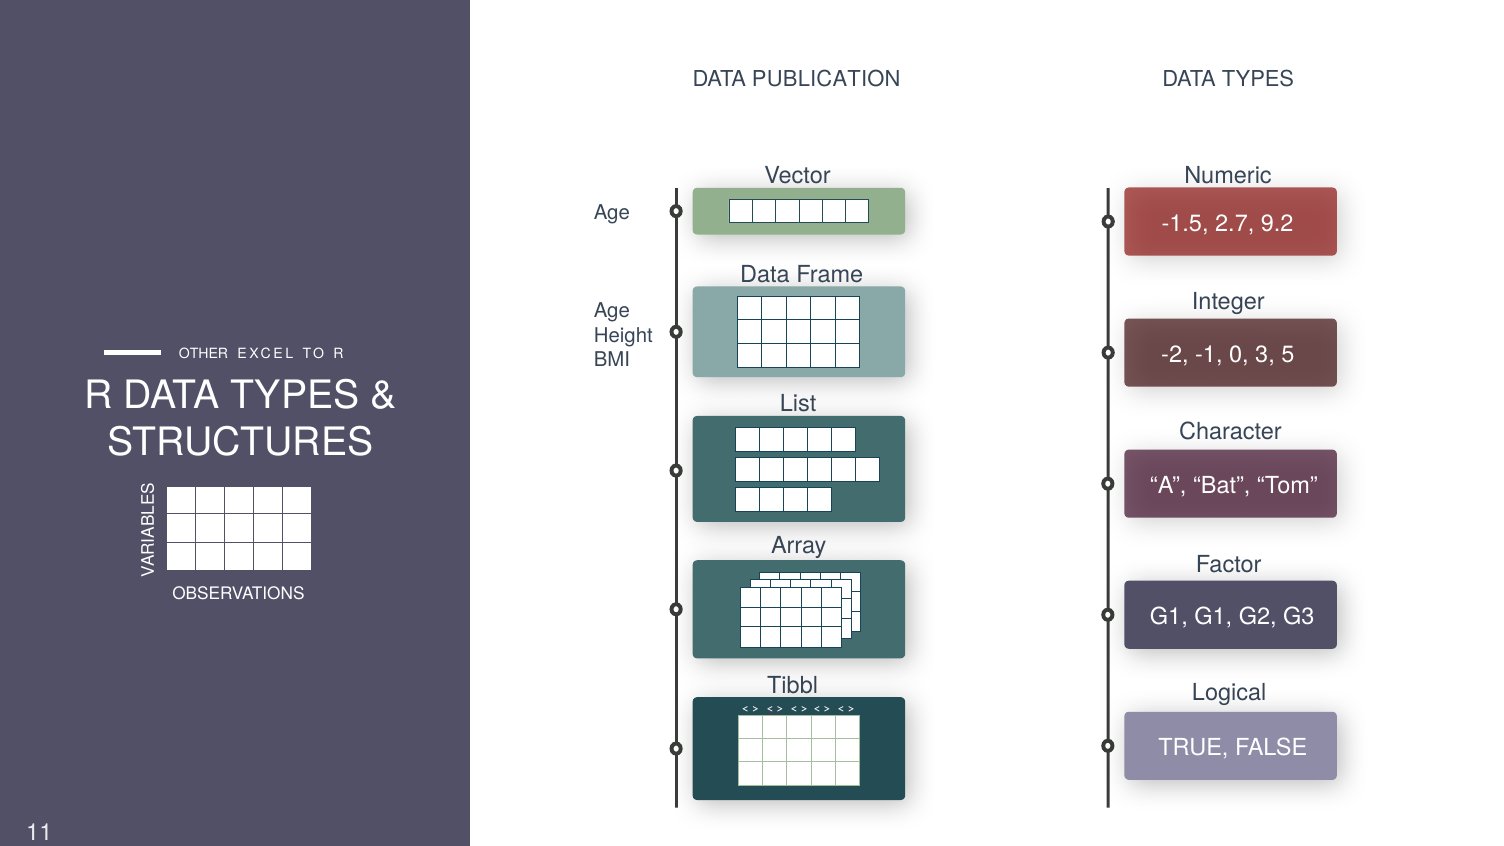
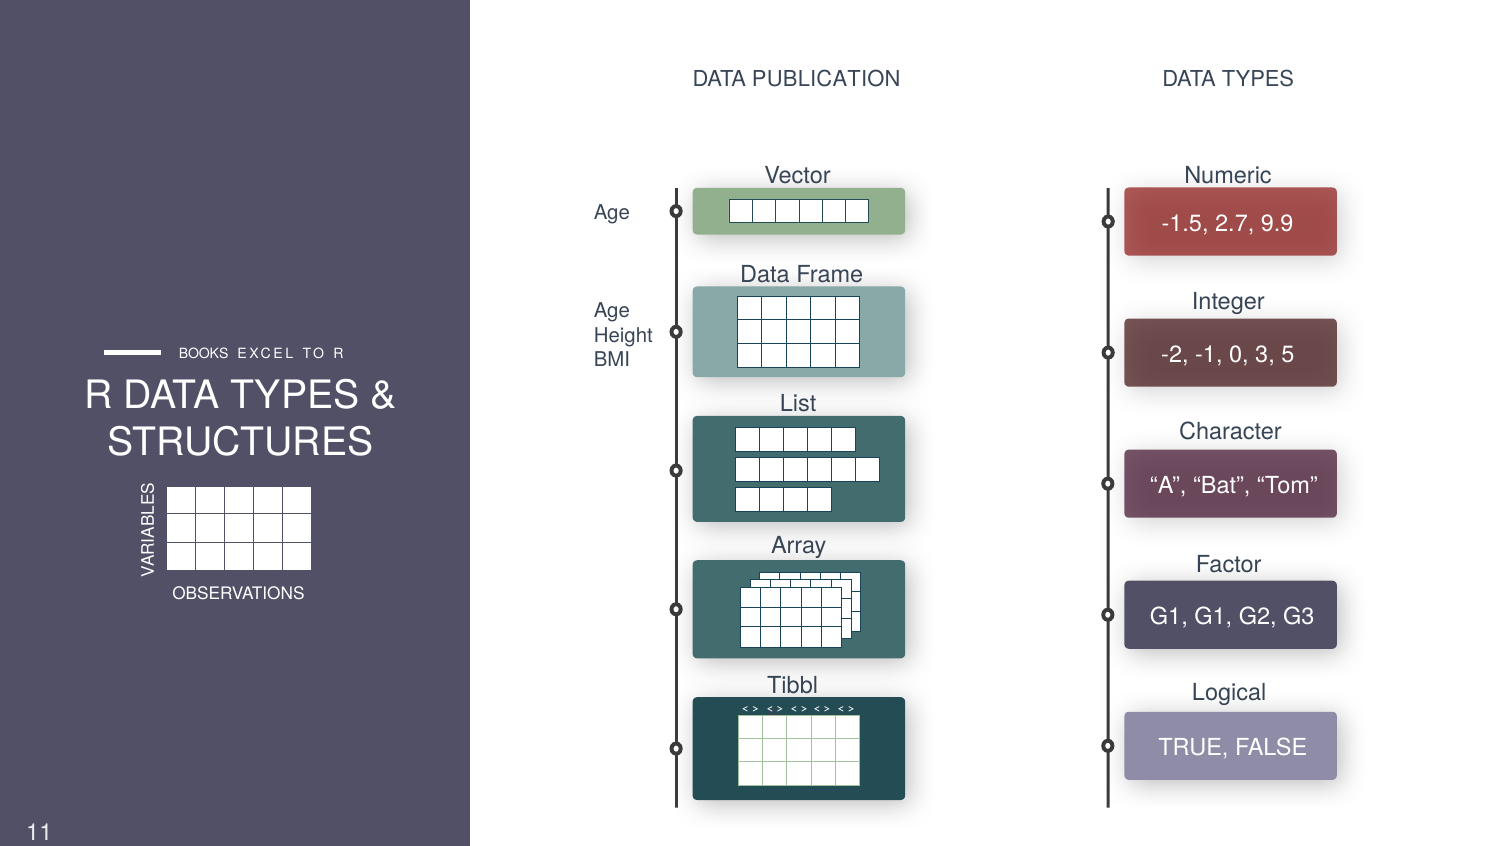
9.2: 9.2 -> 9.9
OTHER: OTHER -> BOOKS
